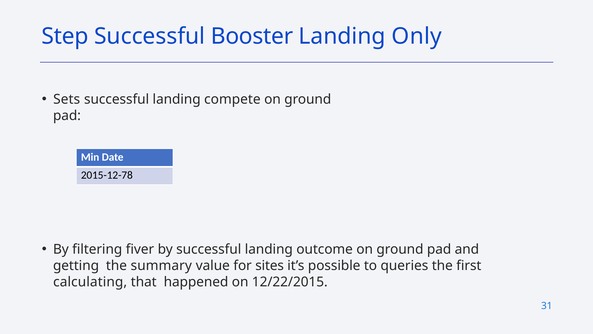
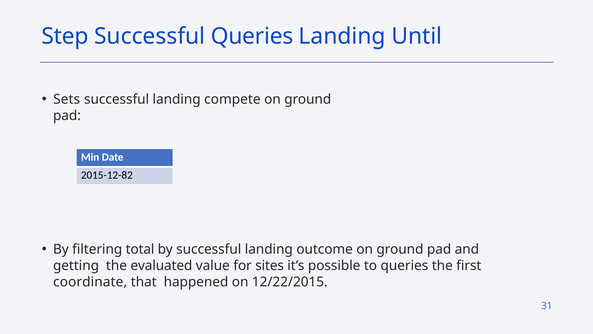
Successful Booster: Booster -> Queries
Only: Only -> Until
2015-12-78: 2015-12-78 -> 2015-12-82
fiver: fiver -> total
summary: summary -> evaluated
calculating: calculating -> coordinate
